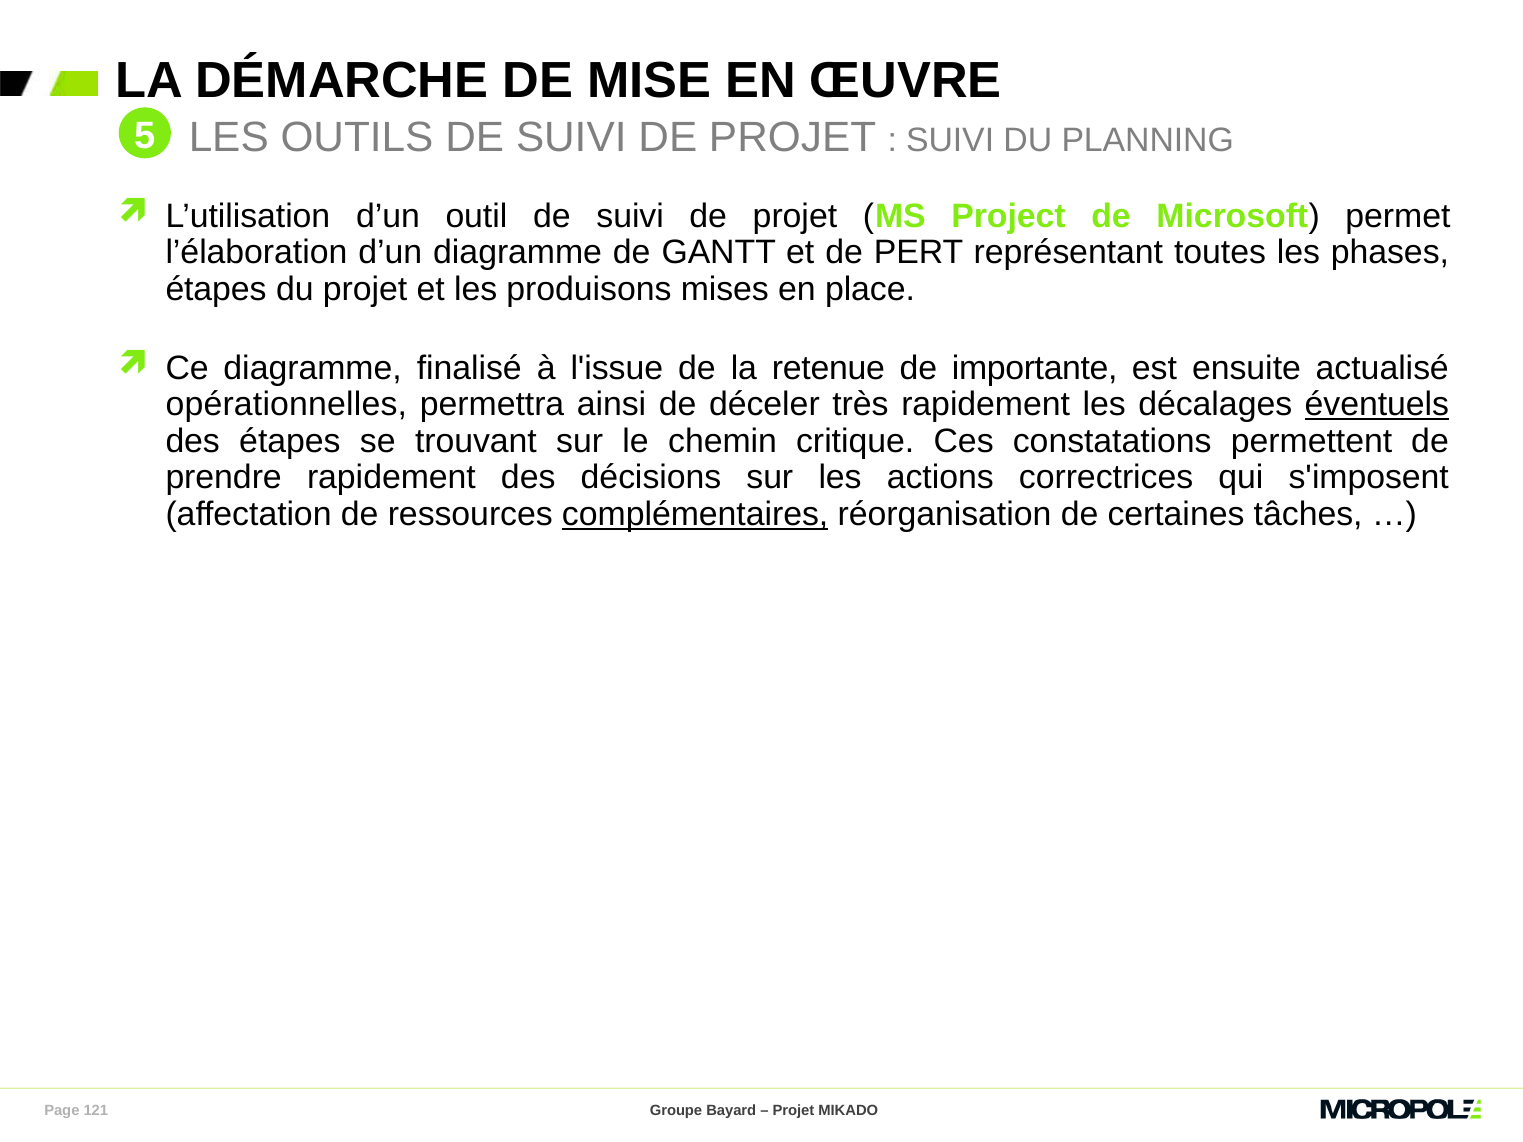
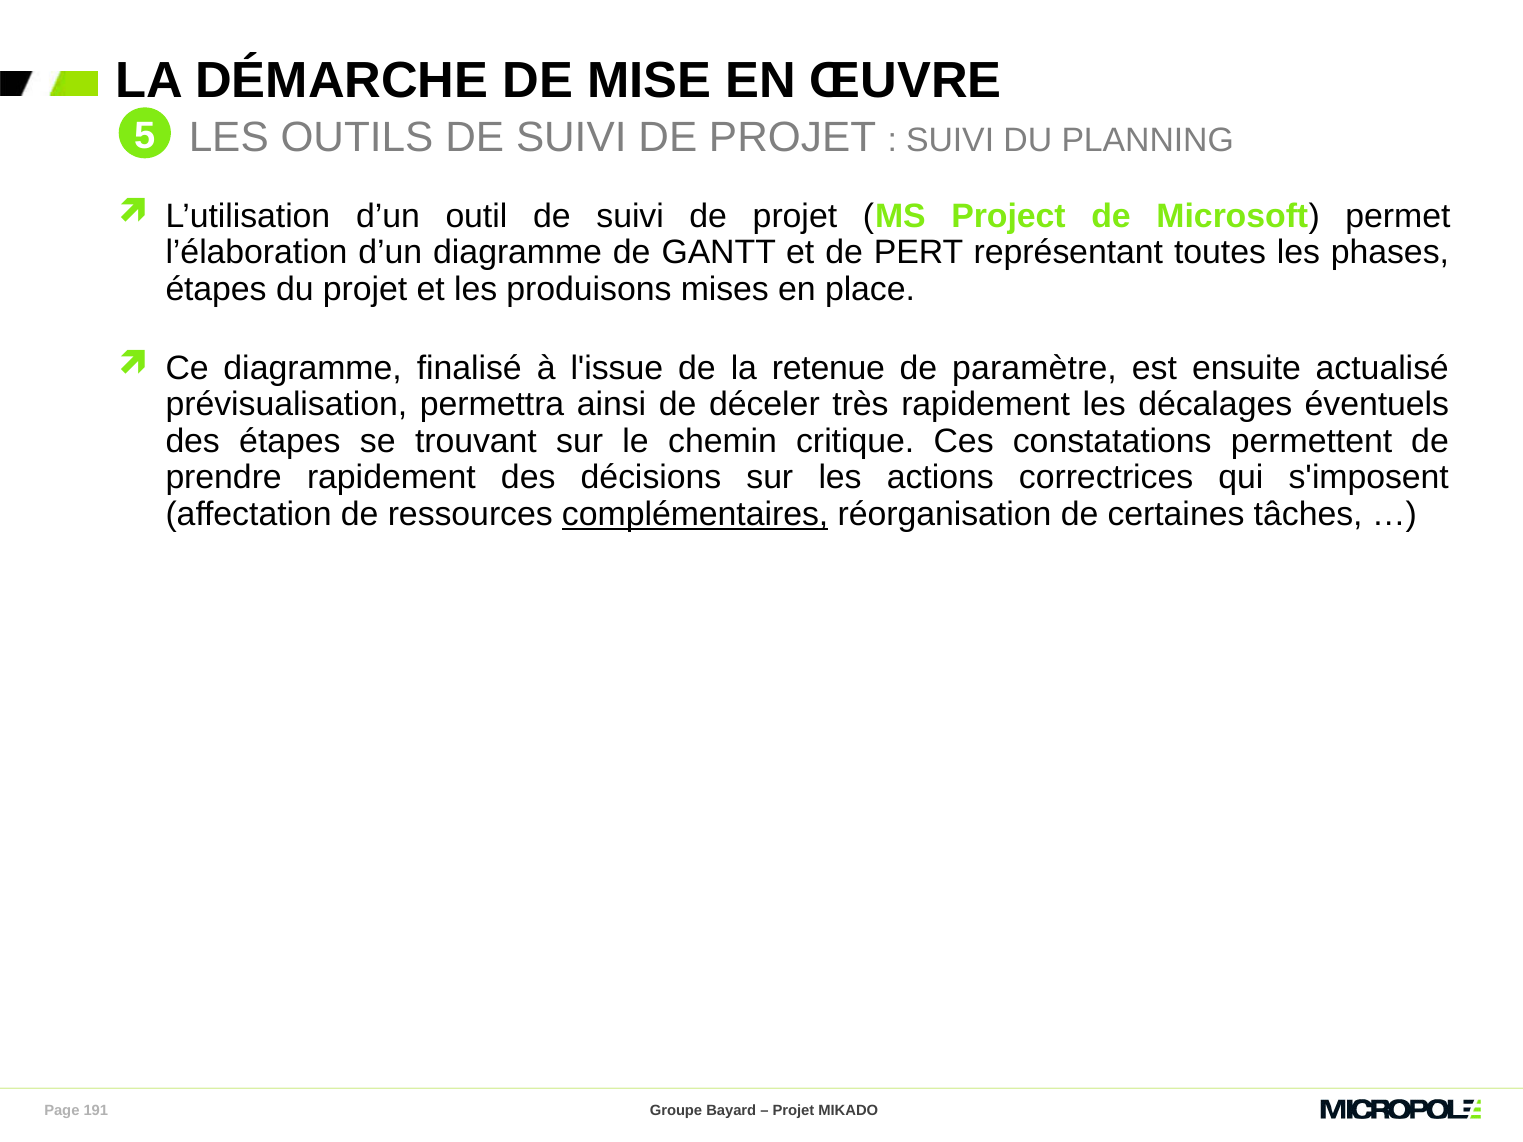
importante: importante -> paramètre
opérationnelles: opérationnelles -> prévisualisation
éventuels underline: present -> none
121: 121 -> 191
